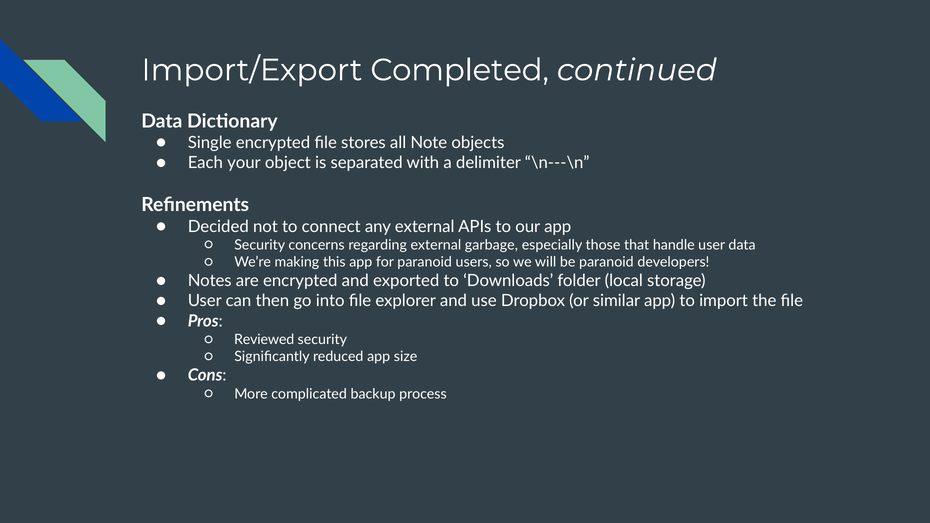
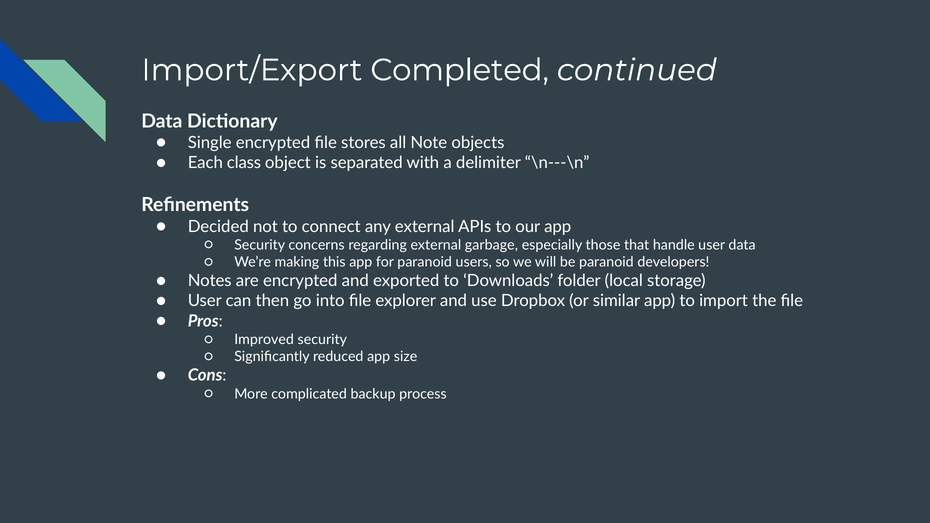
your: your -> class
Reviewed: Reviewed -> Improved
